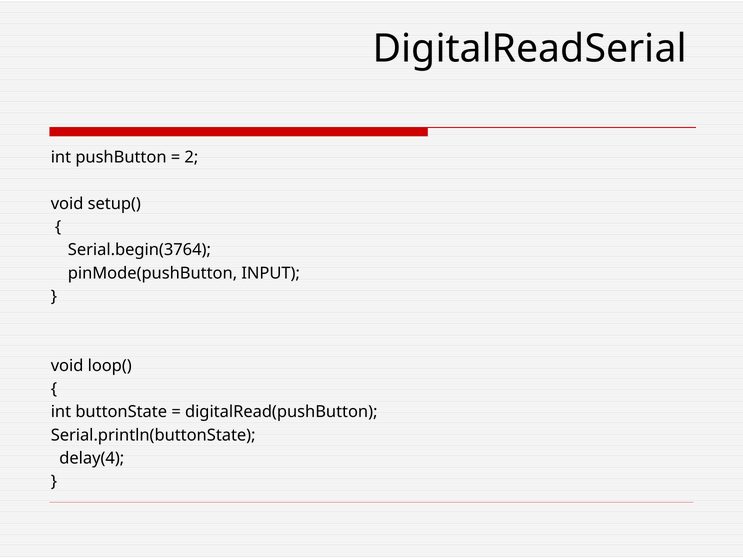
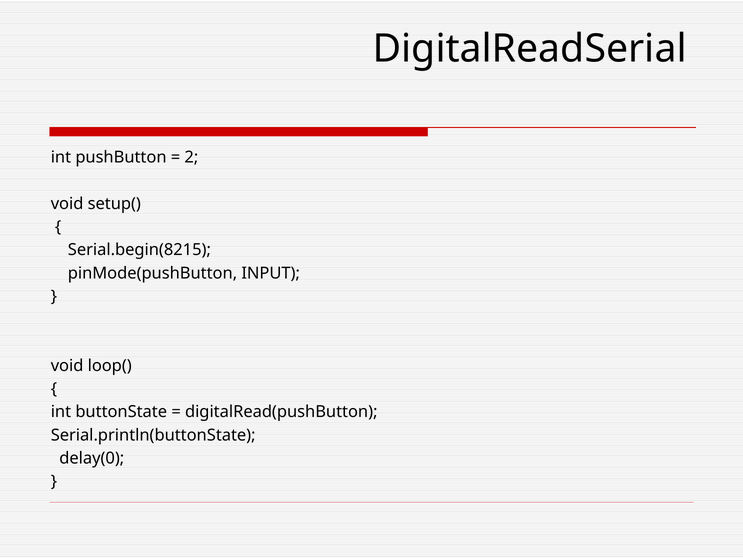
Serial.begin(3764: Serial.begin(3764 -> Serial.begin(8215
delay(4: delay(4 -> delay(0
